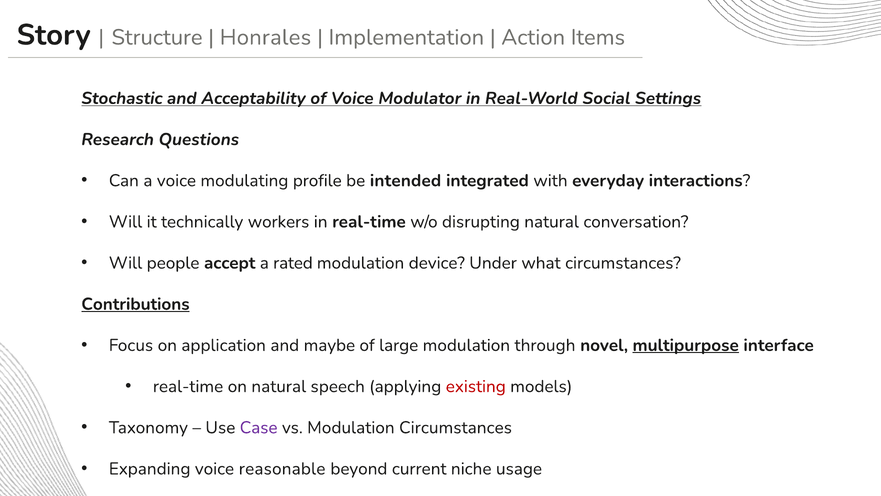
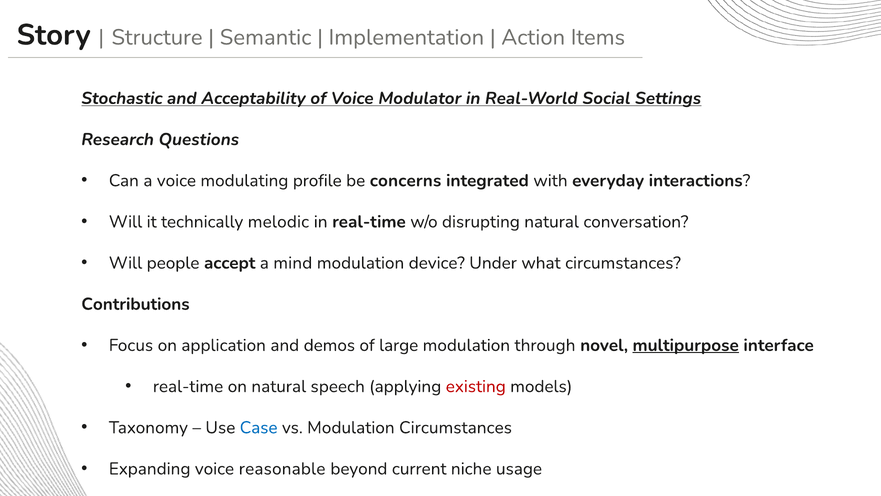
Honrales: Honrales -> Semantic
intended: intended -> concerns
workers: workers -> melodic
rated: rated -> mind
Contributions underline: present -> none
maybe: maybe -> demos
Case colour: purple -> blue
